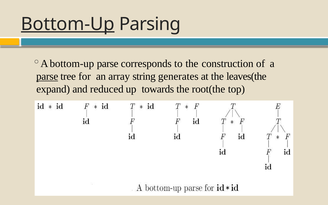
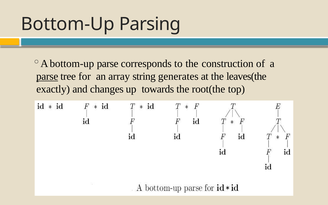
Bottom-Up at (68, 24) underline: present -> none
expand: expand -> exactly
reduced: reduced -> changes
